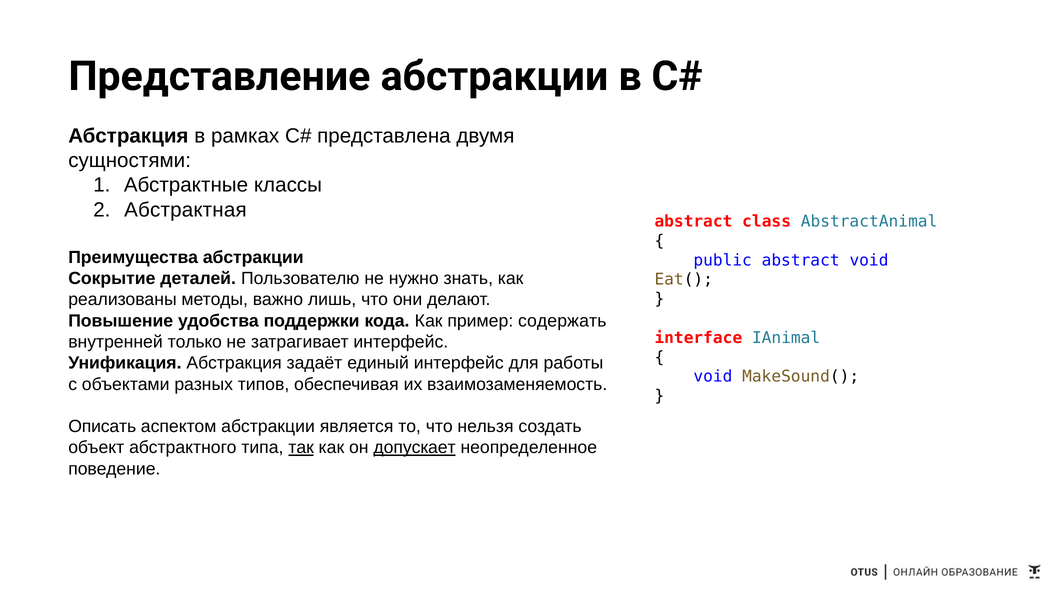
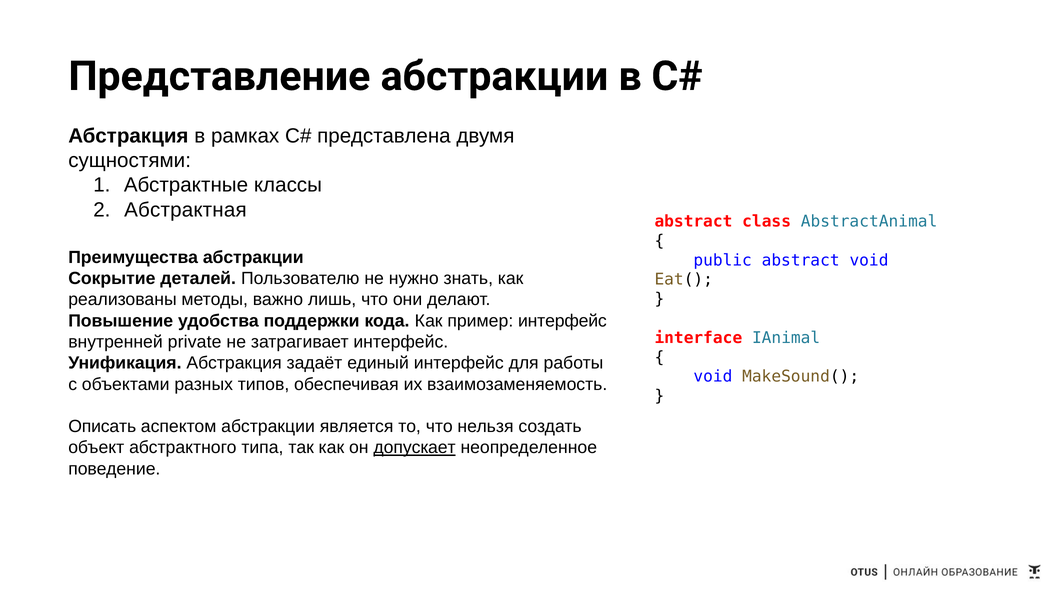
пример содержать: содержать -> интерфейс
только: только -> private
так underline: present -> none
